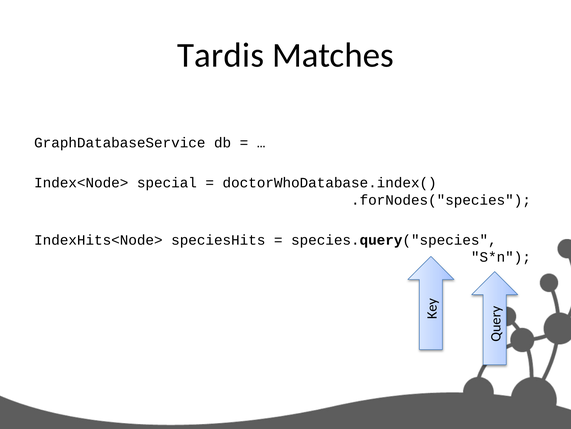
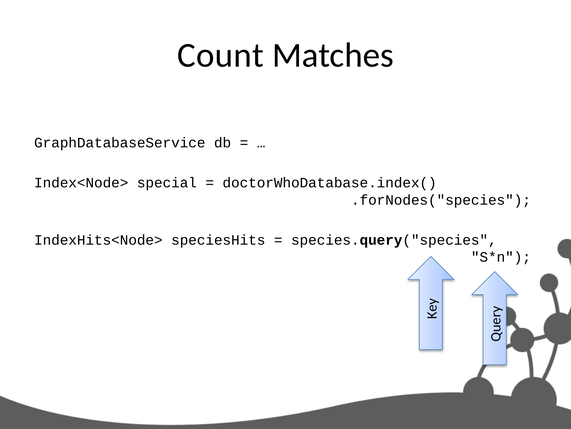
Tardis: Tardis -> Count
